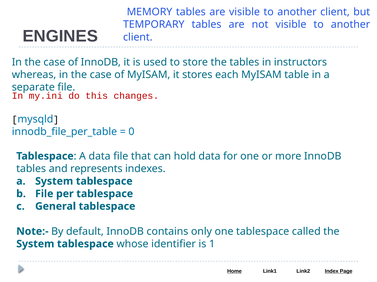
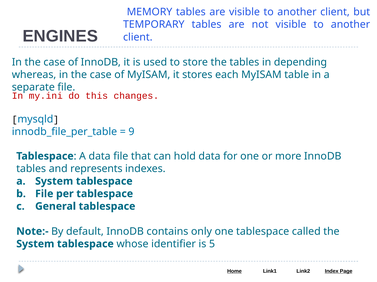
instructors: instructors -> depending
0: 0 -> 9
1: 1 -> 5
